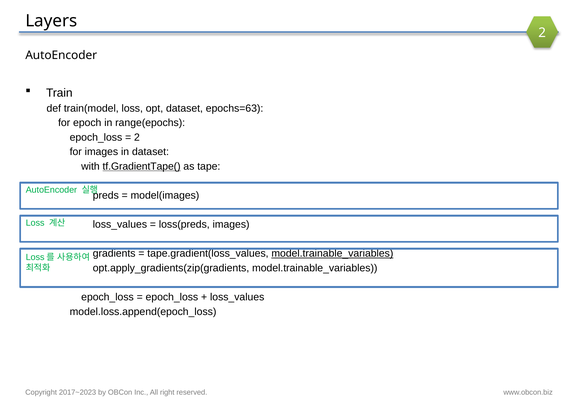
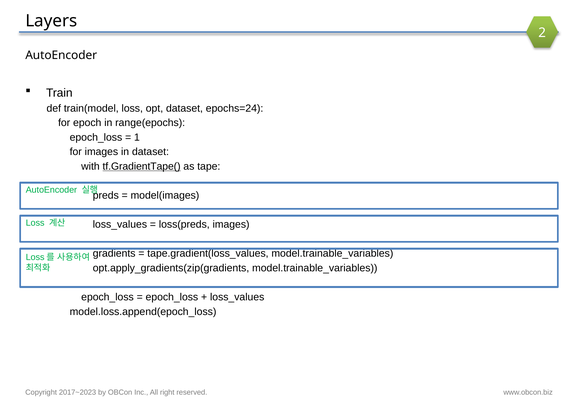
epochs=63: epochs=63 -> epochs=24
2 at (137, 137): 2 -> 1
model.trainable_variables at (332, 254) underline: present -> none
